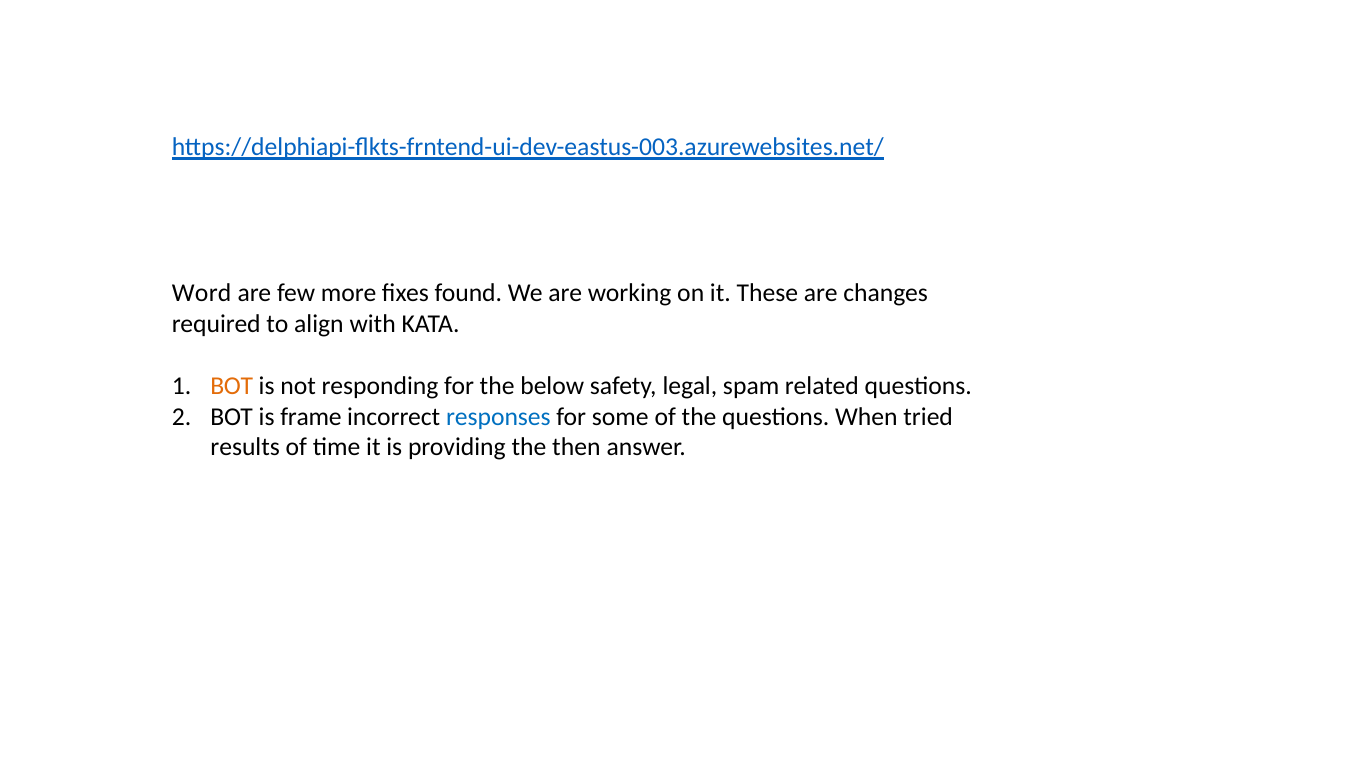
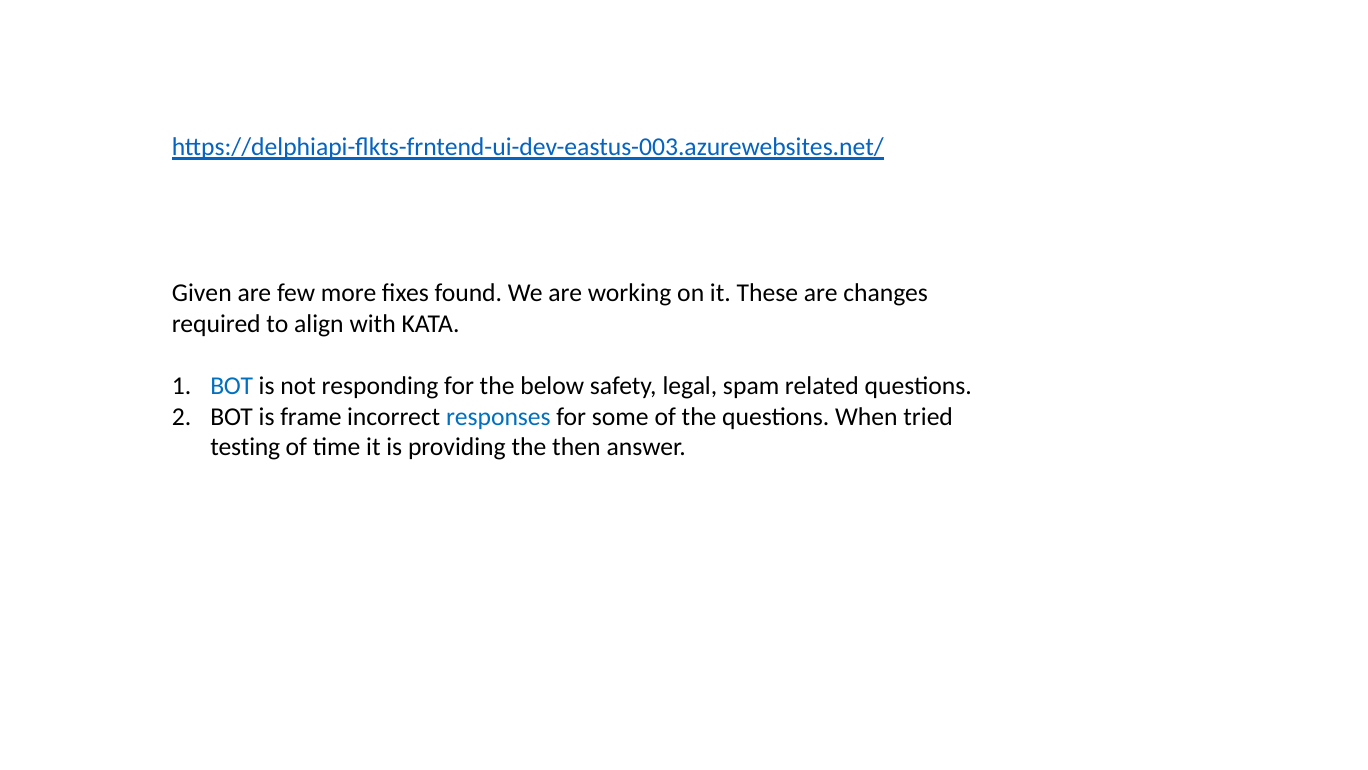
Word: Word -> Given
BOT at (232, 386) colour: orange -> blue
results: results -> testing
